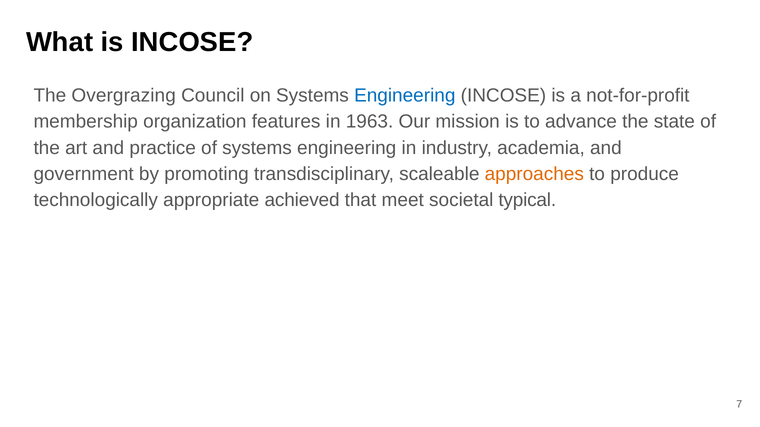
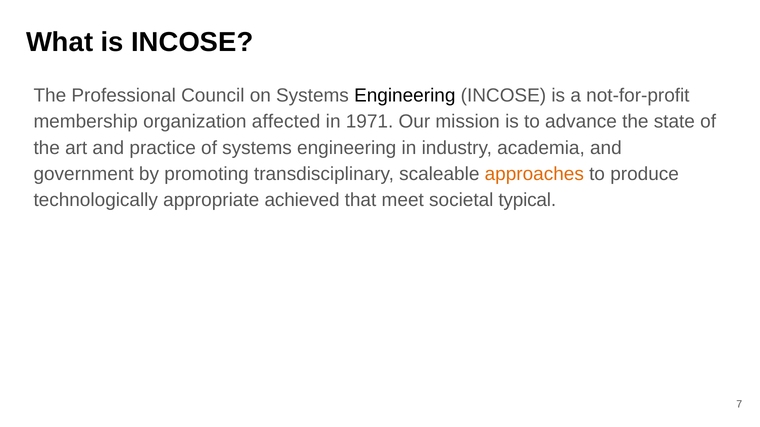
Overgrazing: Overgrazing -> Professional
Engineering at (405, 96) colour: blue -> black
features: features -> affected
1963: 1963 -> 1971
